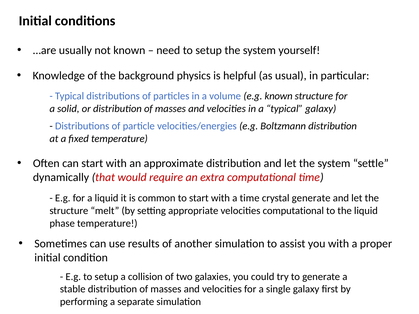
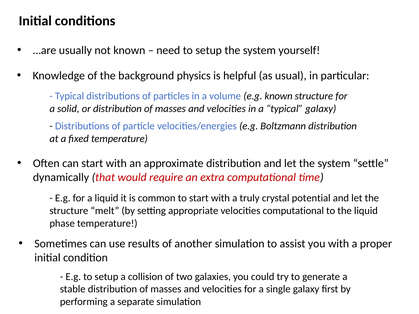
a time: time -> truly
crystal generate: generate -> potential
